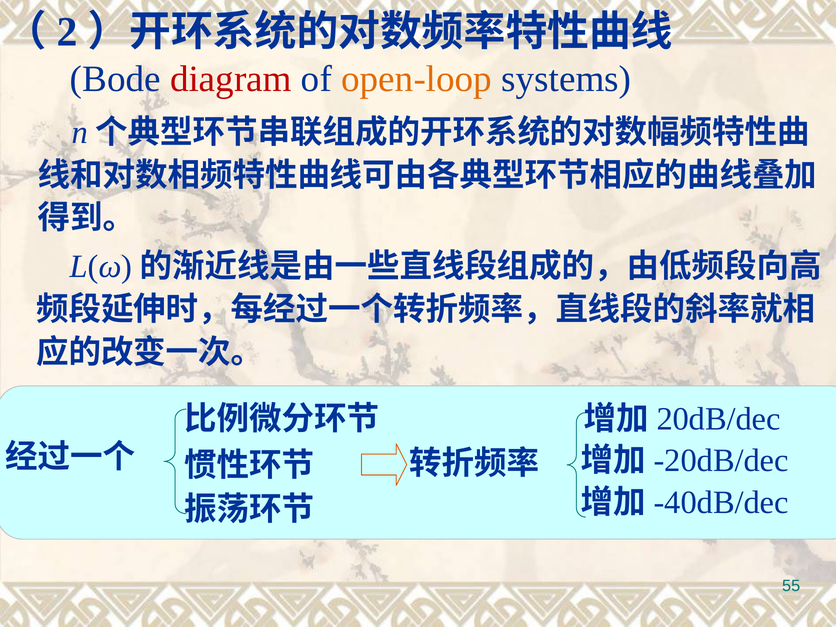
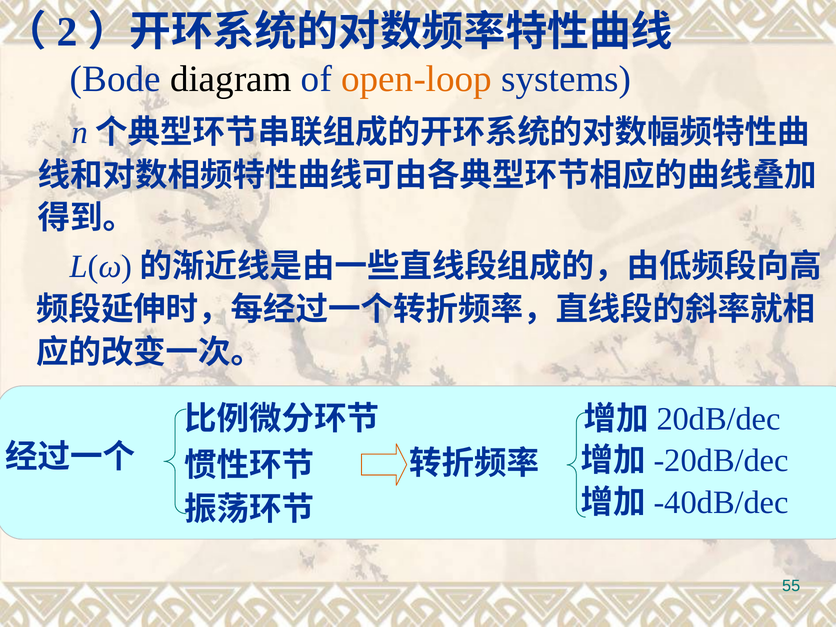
diagram colour: red -> black
